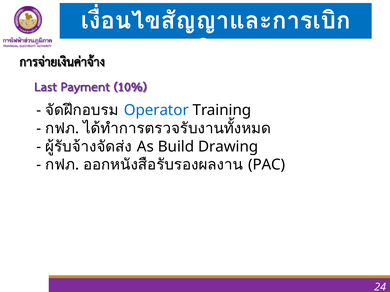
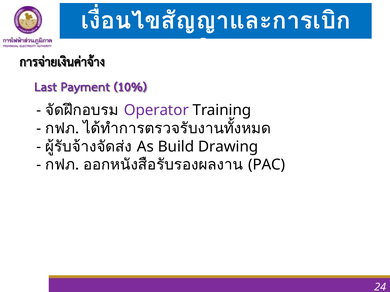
Operator colour: blue -> purple
